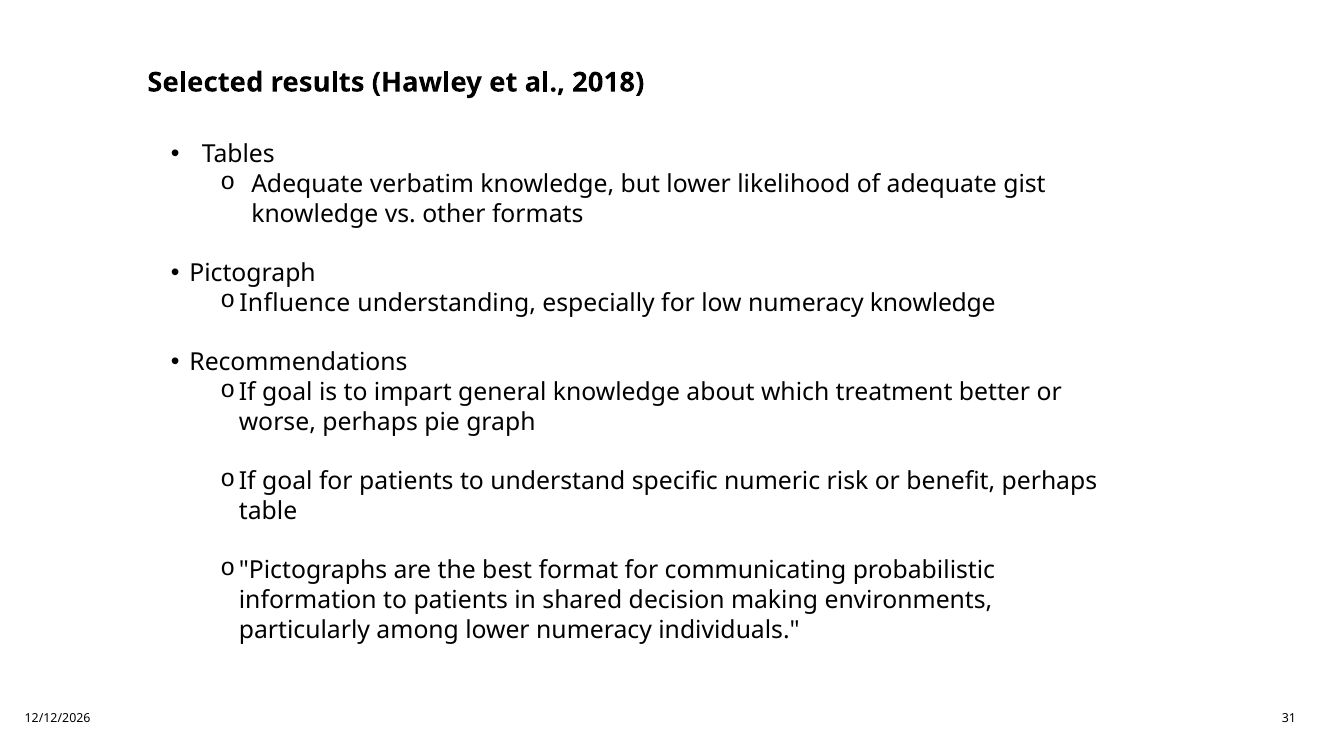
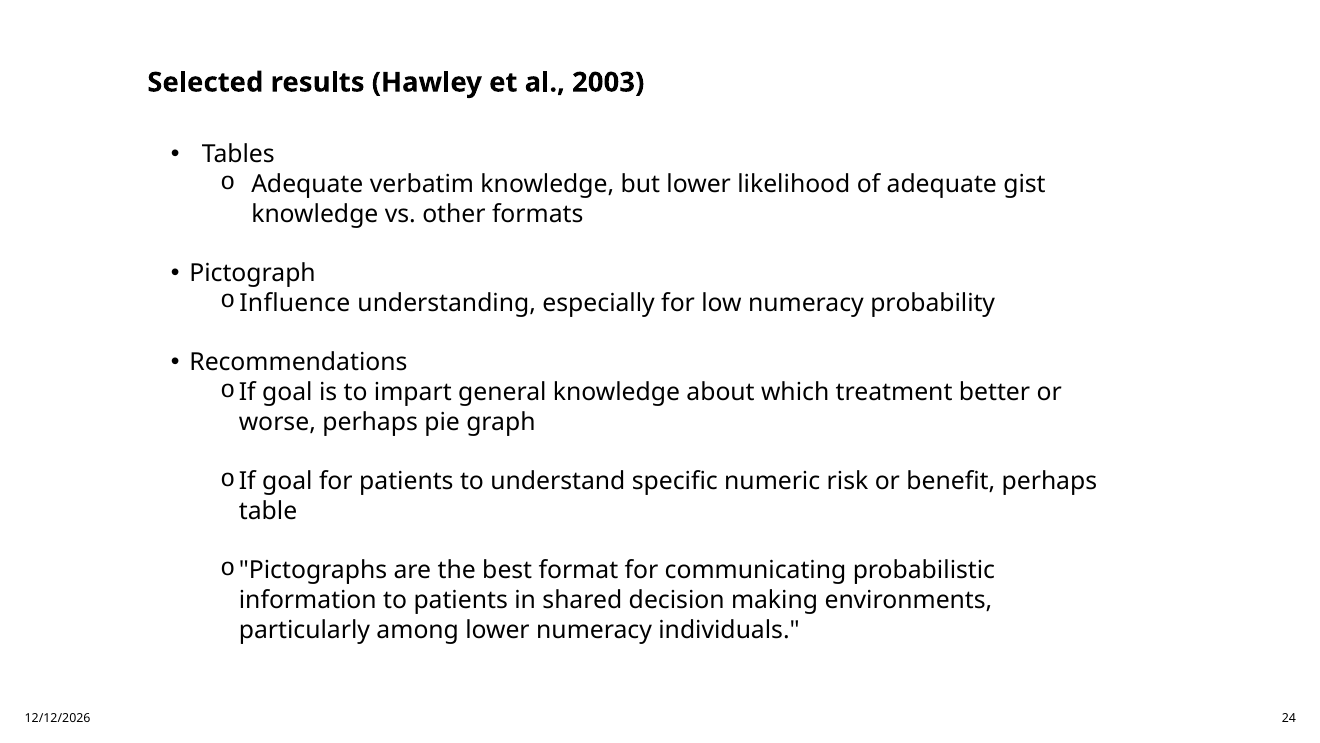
2018: 2018 -> 2003
numeracy knowledge: knowledge -> probability
31: 31 -> 24
